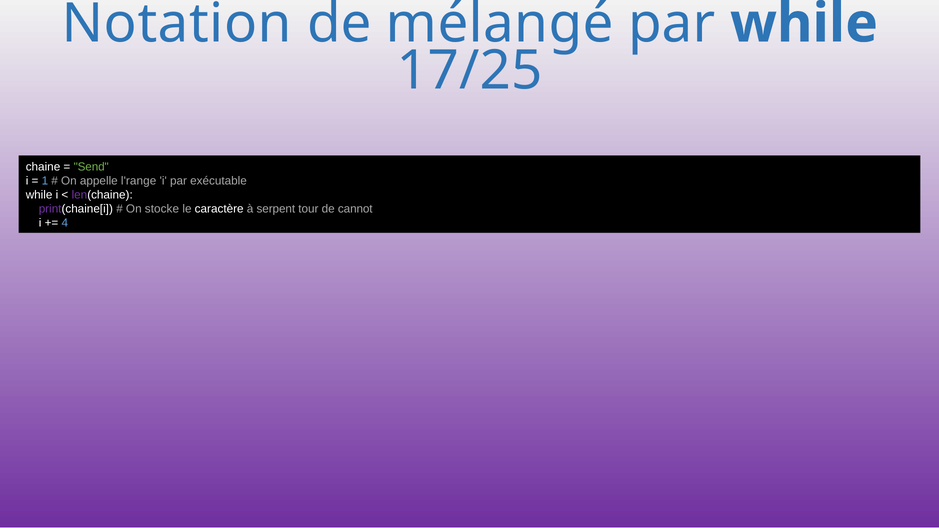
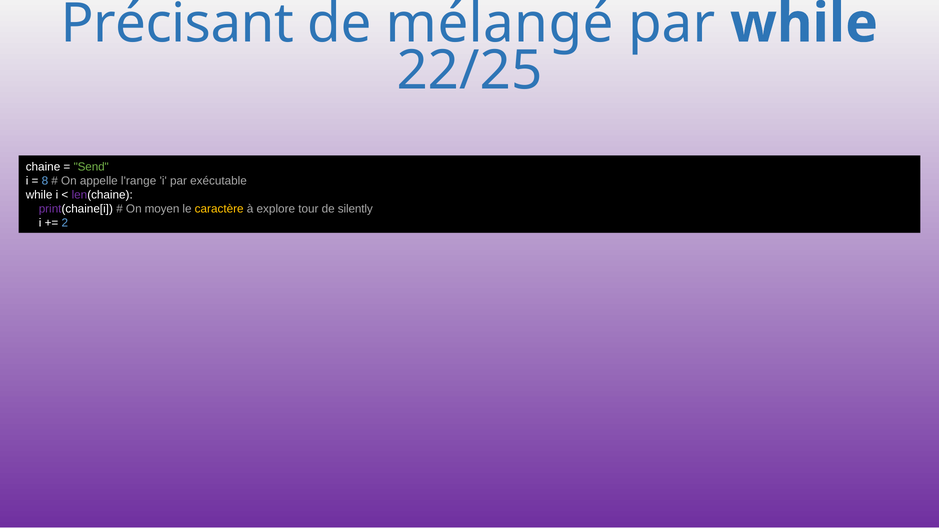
Notation: Notation -> Précisant
17/25: 17/25 -> 22/25
1: 1 -> 8
stocke: stocke -> moyen
caractère colour: white -> yellow
serpent: serpent -> explore
cannot: cannot -> silently
4: 4 -> 2
